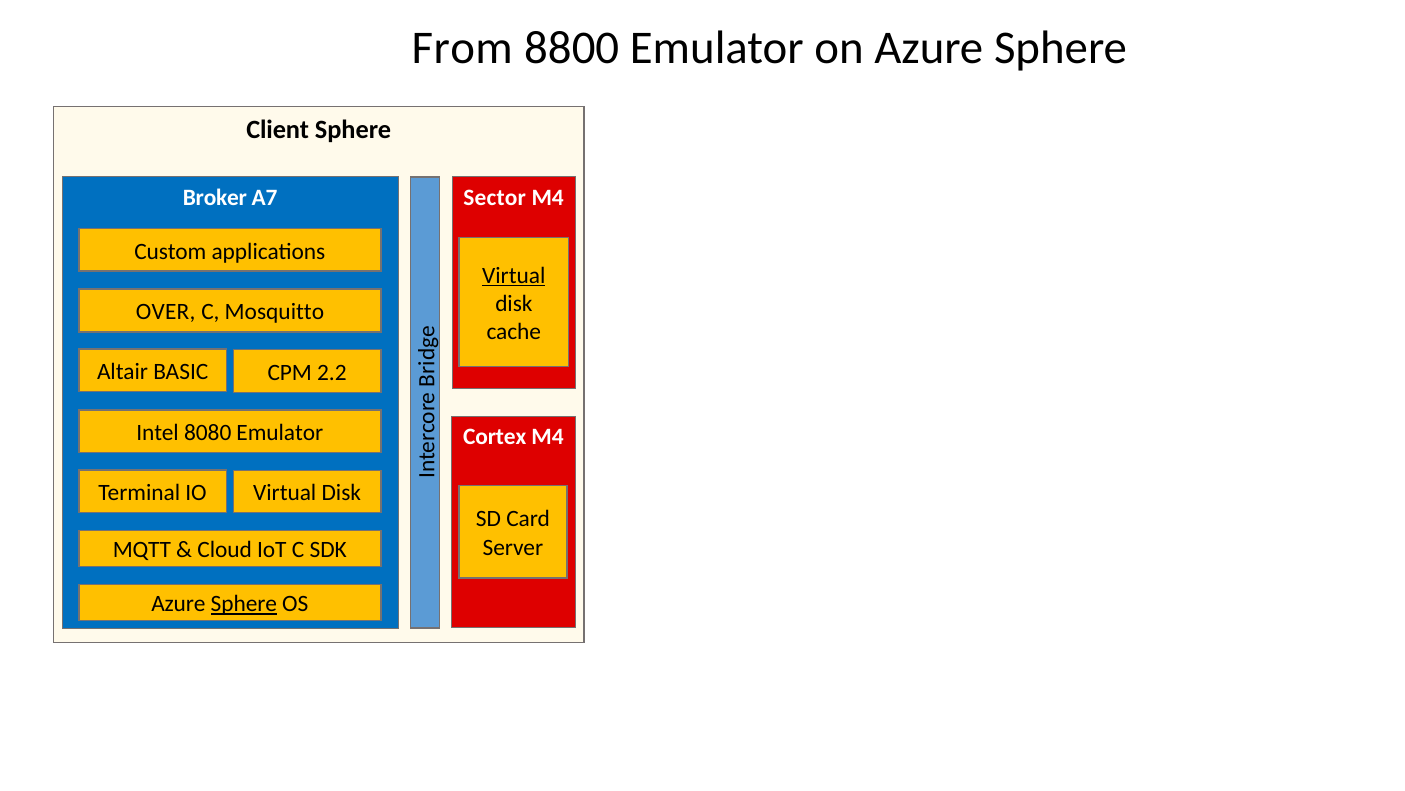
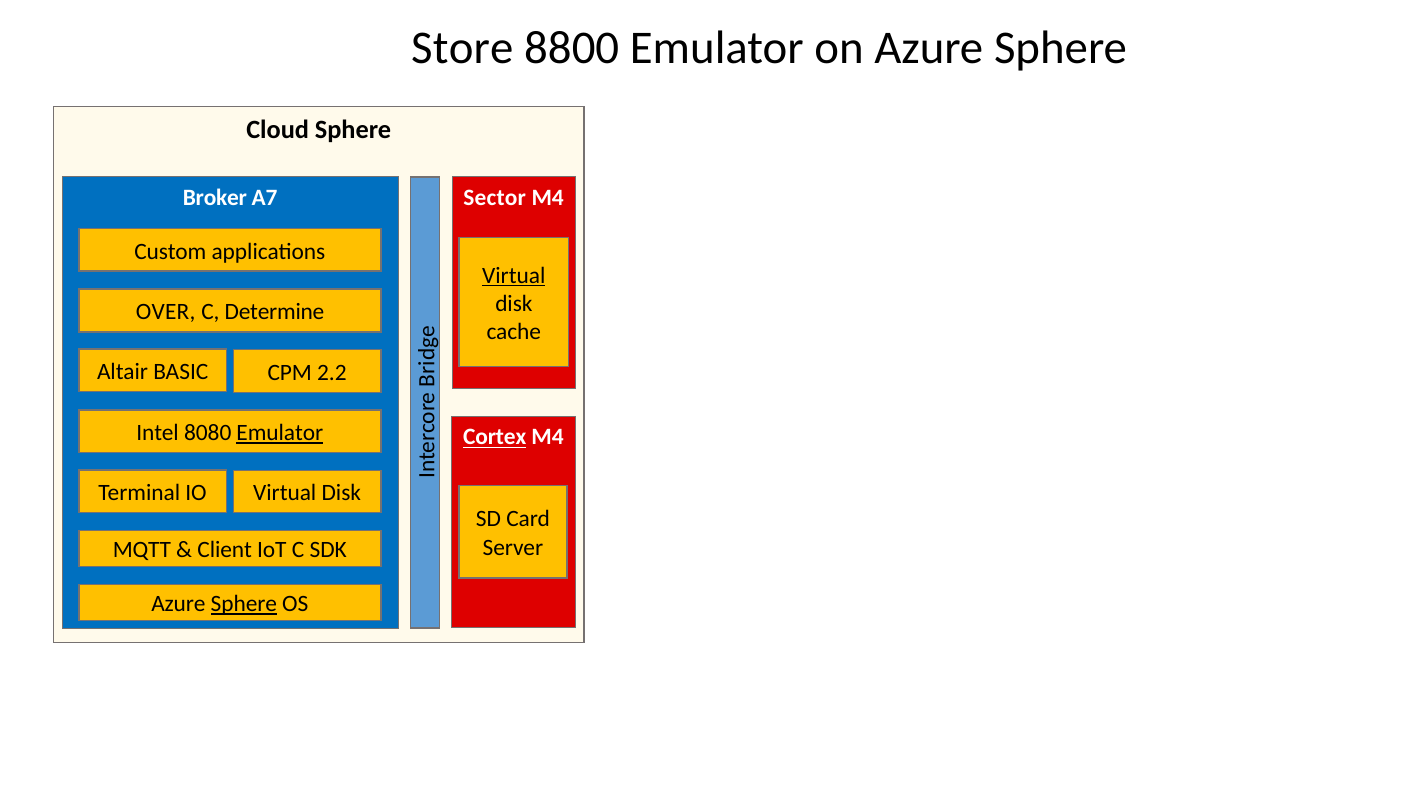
From: From -> Store
Client: Client -> Cloud
Mosquitto: Mosquitto -> Determine
Emulator at (280, 433) underline: none -> present
Cortex underline: none -> present
Cloud: Cloud -> Client
